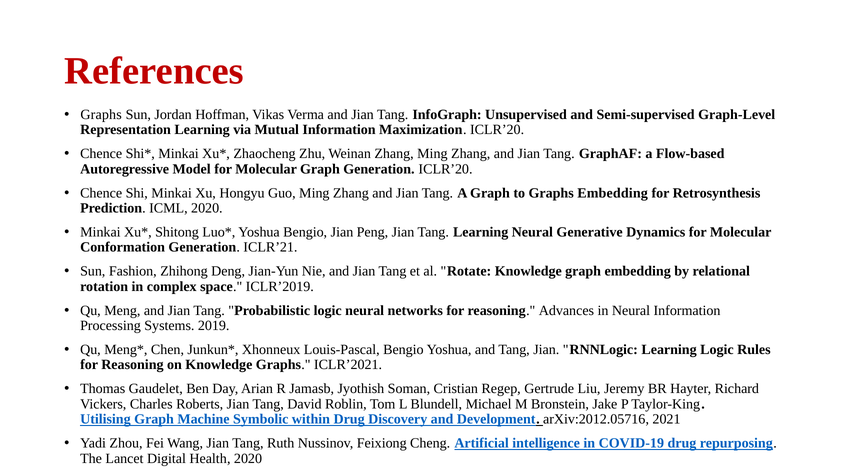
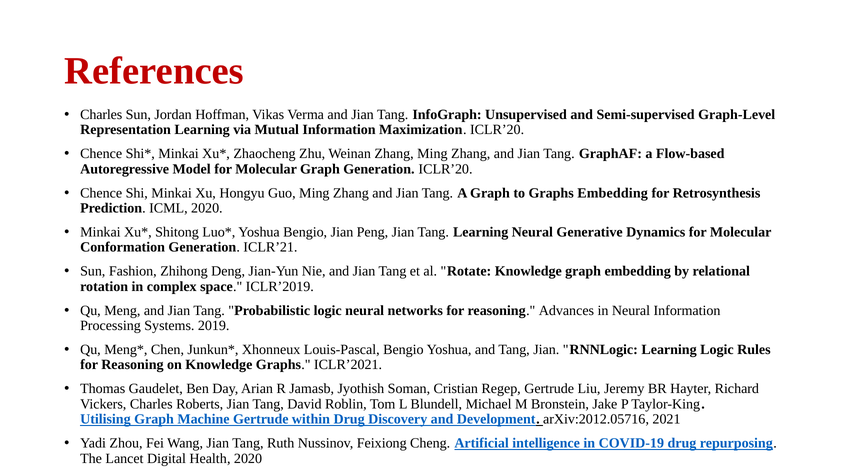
Graphs at (101, 115): Graphs -> Charles
Machine Symbolic: Symbolic -> Gertrude
